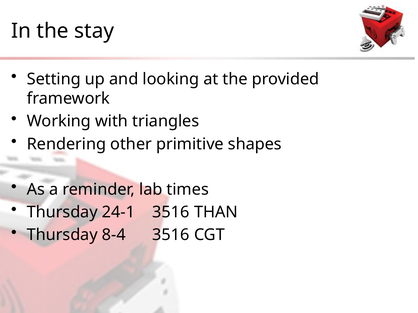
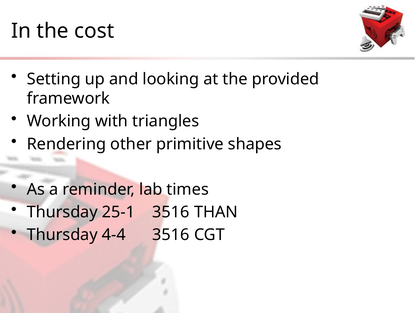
stay: stay -> cost
24-1: 24-1 -> 25-1
8-4: 8-4 -> 4-4
